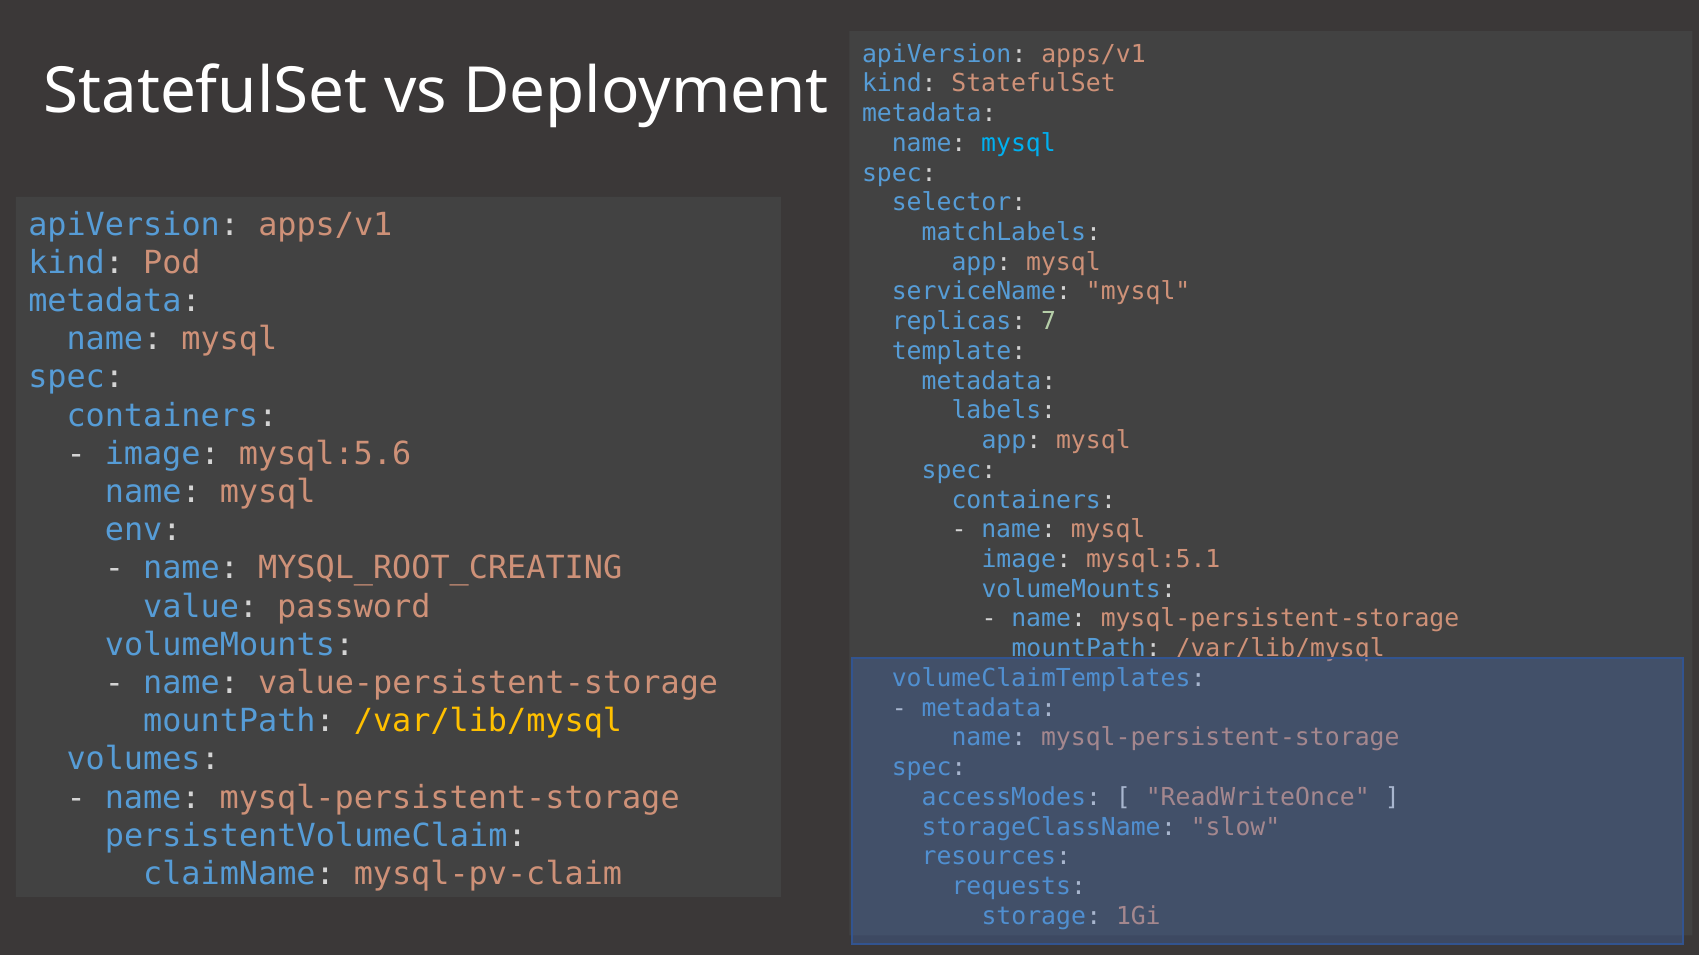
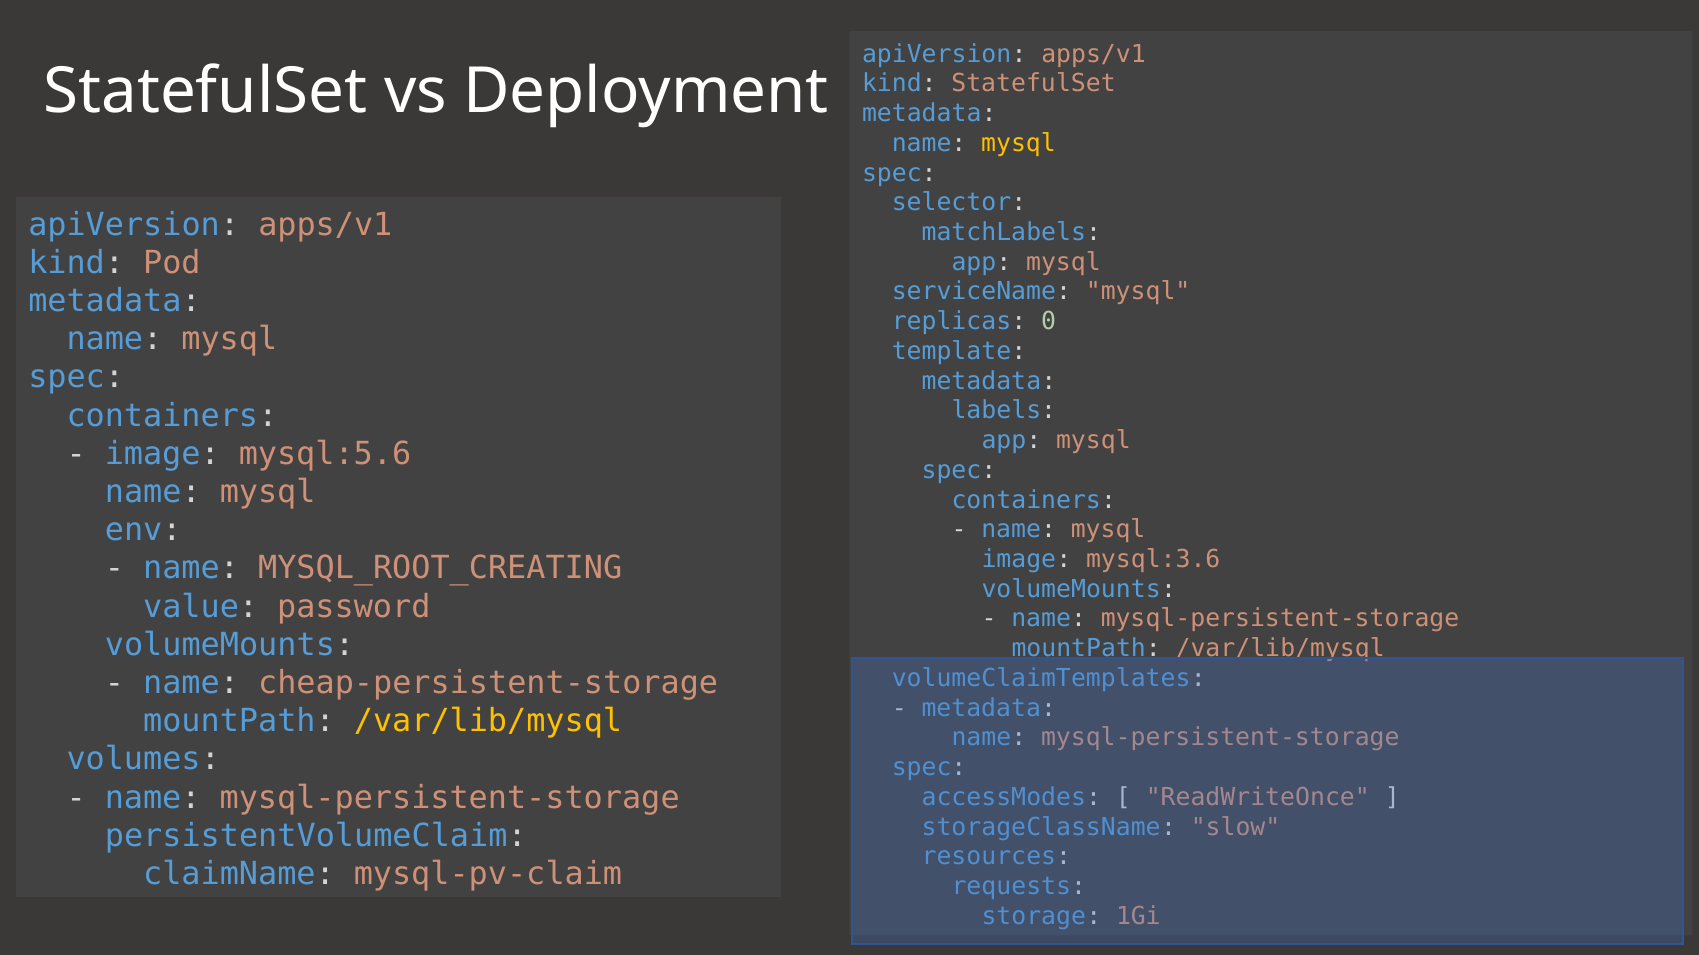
mysql at (1018, 143) colour: light blue -> yellow
7: 7 -> 0
mysql:5.1: mysql:5.1 -> mysql:3.6
value-persistent-storage: value-persistent-storage -> cheap-persistent-storage
